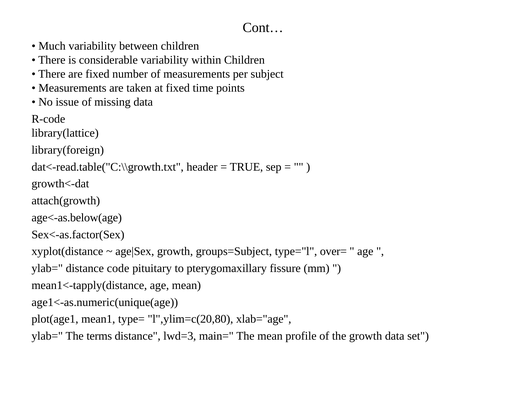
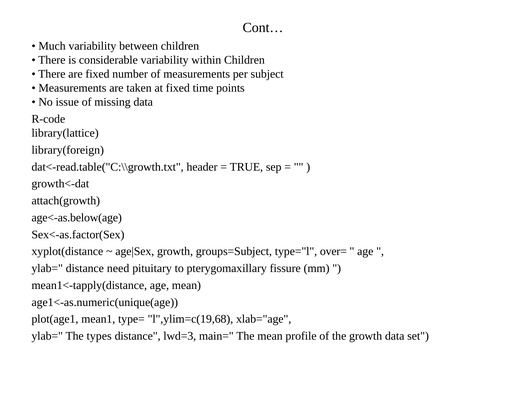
code: code -> need
l",ylim=c(20,80: l",ylim=c(20,80 -> l",ylim=c(19,68
terms: terms -> types
